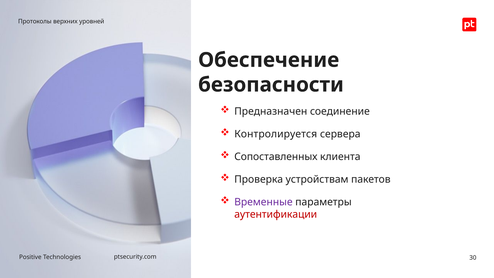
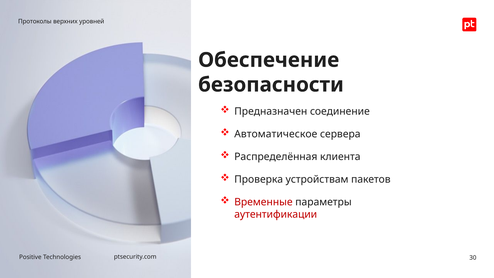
Контролируется: Контролируется -> Автоматическое
Сопоставленных: Сопоставленных -> Распределённая
Временные colour: purple -> red
